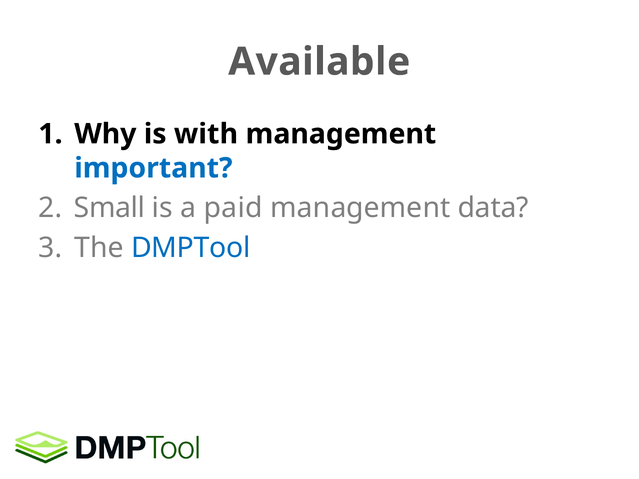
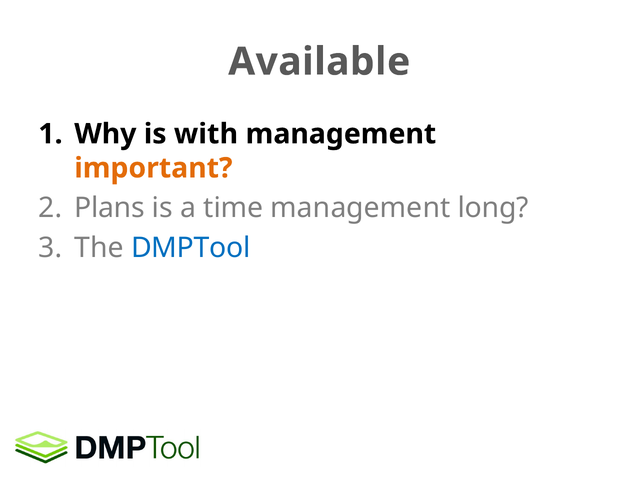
important colour: blue -> orange
Small: Small -> Plans
paid: paid -> time
data: data -> long
